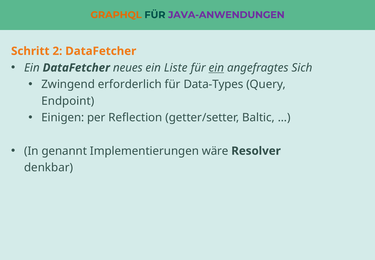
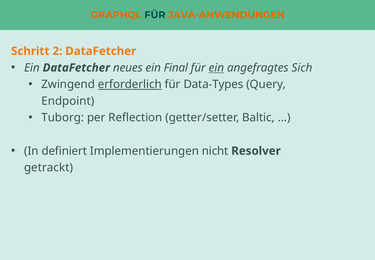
JAVA-ANWENDUNGEN colour: purple -> orange
Liste: Liste -> Final
erforderlich underline: none -> present
Einigen: Einigen -> Tuborg
genannt: genannt -> definiert
wäre: wäre -> nicht
denkbar: denkbar -> getrackt
